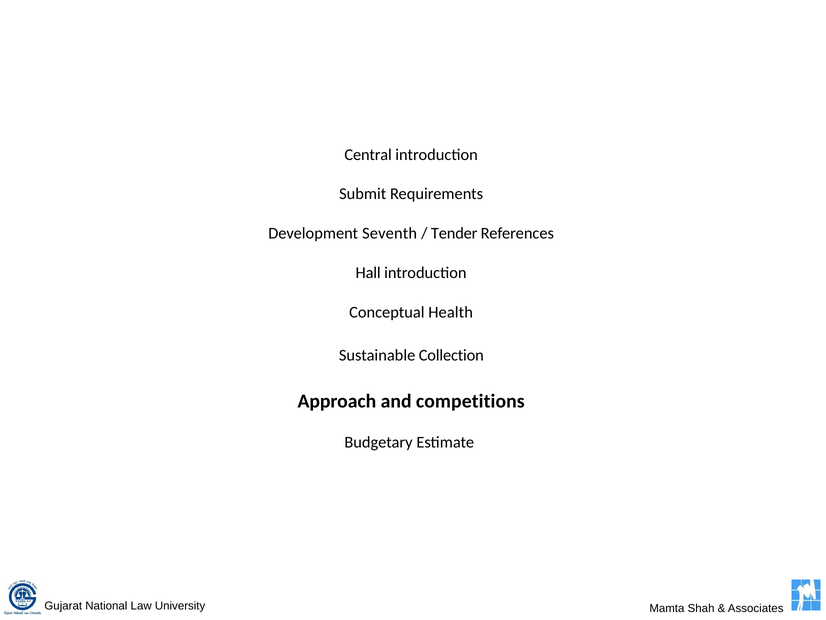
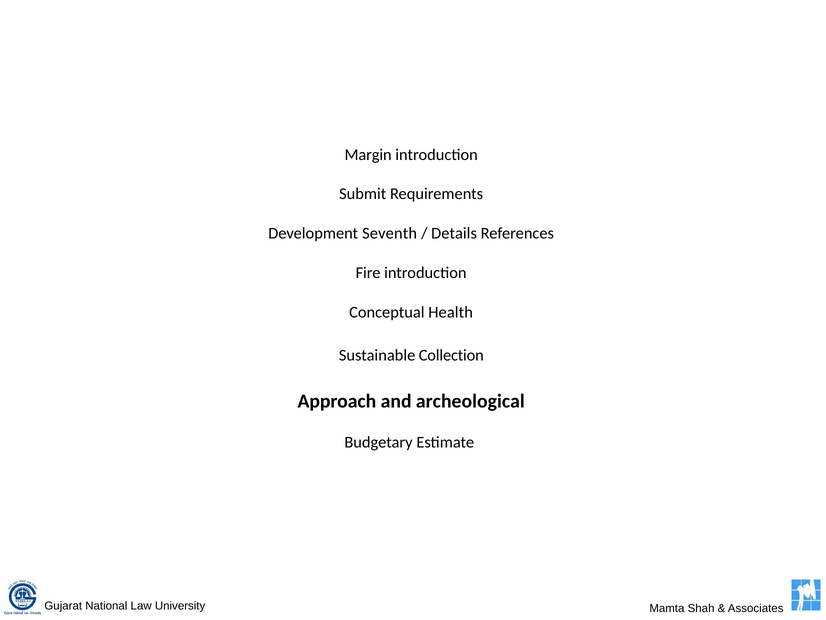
Central: Central -> Margin
Tender: Tender -> Details
Hall: Hall -> Fire
competitions: competitions -> archeological
